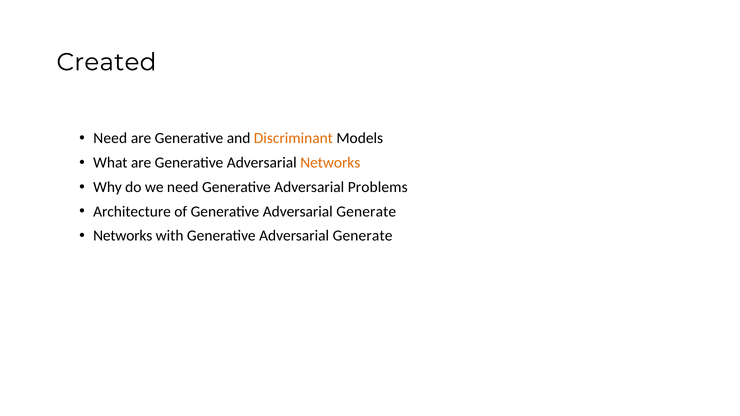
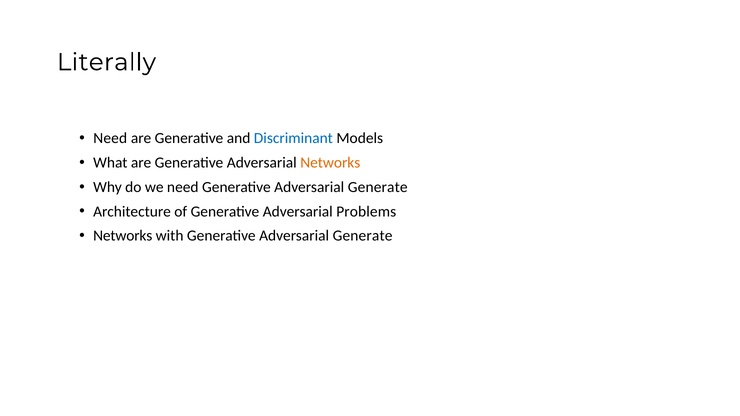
Created: Created -> Literally
Discriminant colour: orange -> blue
need Generative Adversarial Problems: Problems -> Generate
of Generative Adversarial Generate: Generate -> Problems
